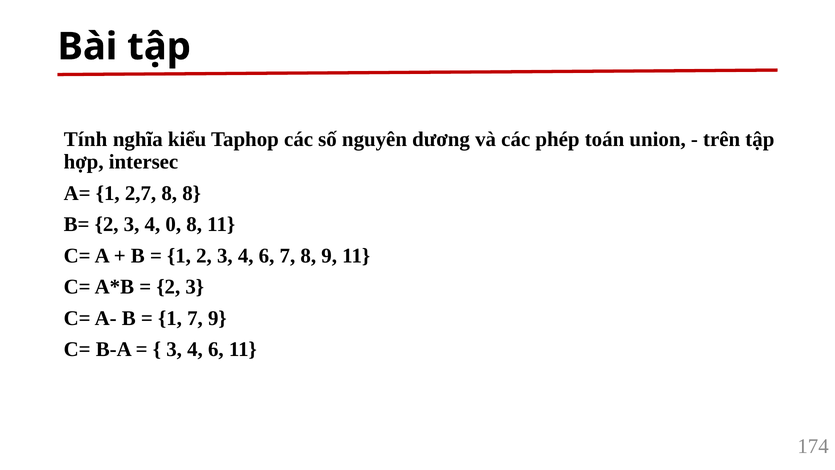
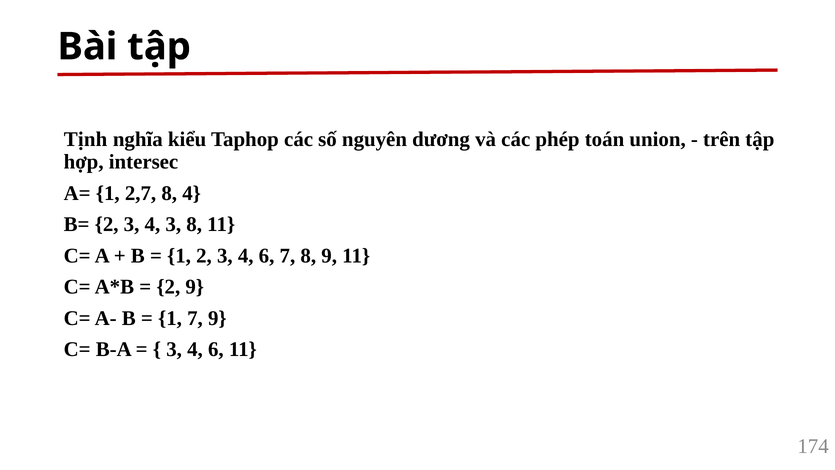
Tính: Tính -> Tịnh
8 8: 8 -> 4
4 0: 0 -> 3
3 at (195, 287): 3 -> 9
